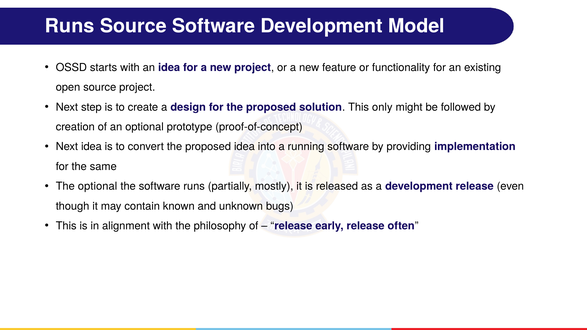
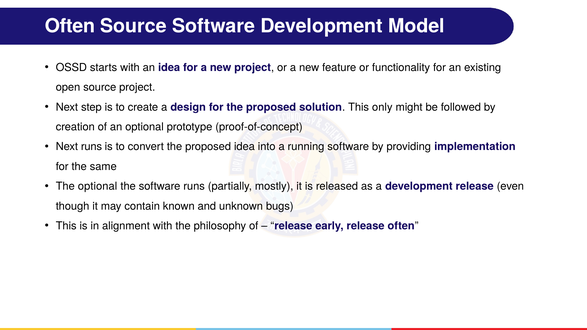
Runs at (70, 26): Runs -> Often
Next idea: idea -> runs
